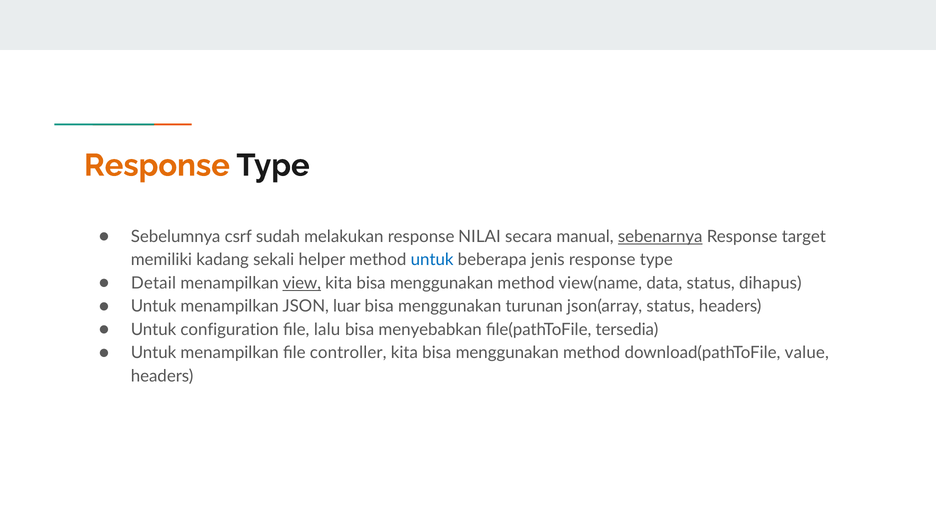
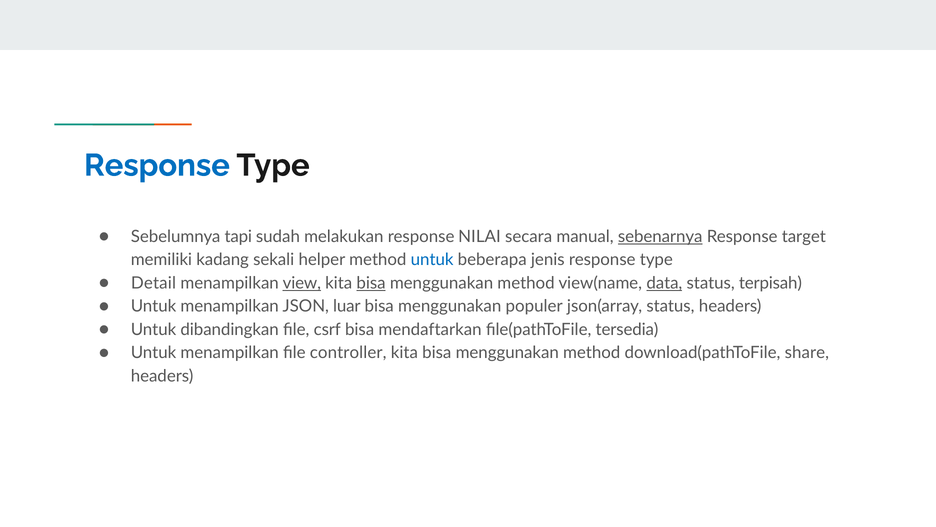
Response at (157, 165) colour: orange -> blue
csrf: csrf -> tapi
bisa at (371, 283) underline: none -> present
data underline: none -> present
dihapus: dihapus -> terpisah
turunan: turunan -> populer
configuration: configuration -> dibandingkan
lalu: lalu -> csrf
menyebabkan: menyebabkan -> mendaftarkan
value: value -> share
